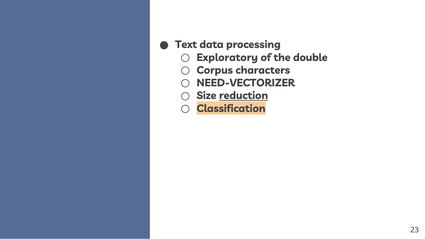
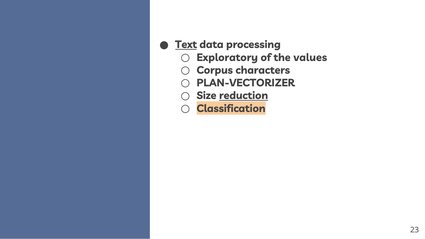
Text underline: none -> present
double: double -> values
NEED-VECTORIZER: NEED-VECTORIZER -> PLAN-VECTORIZER
